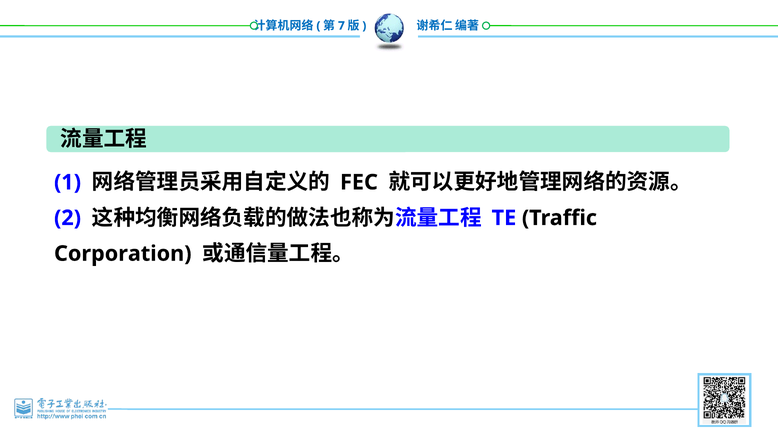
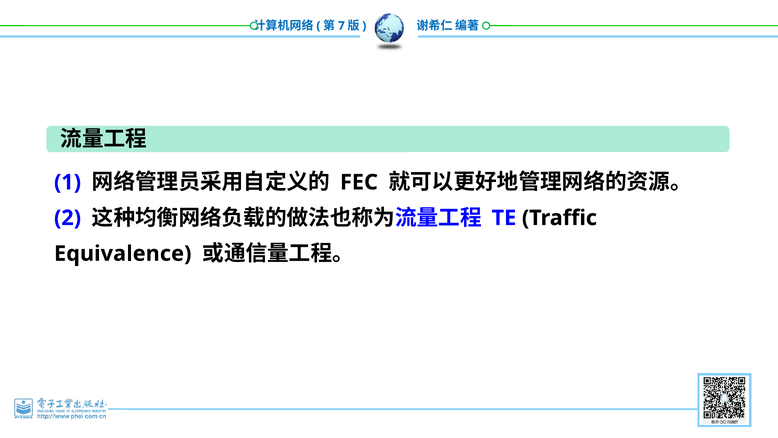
Corporation: Corporation -> Equivalence
